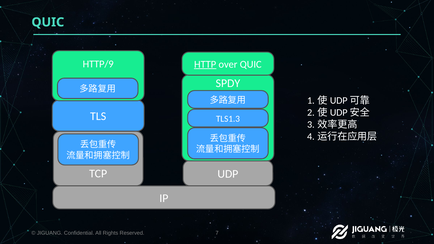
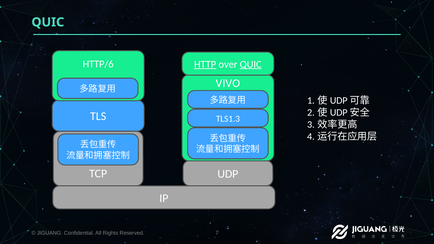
HTTP/9: HTTP/9 -> HTTP/6
QUIC at (251, 64) underline: none -> present
SPDY: SPDY -> VIVO
